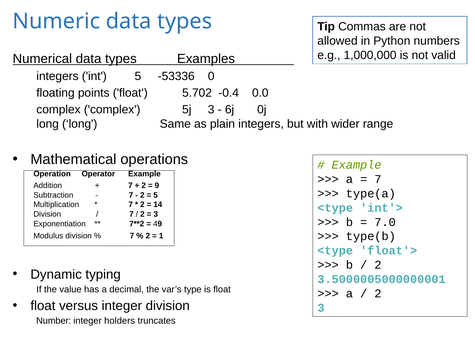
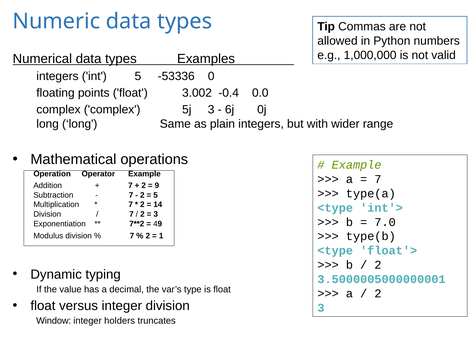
5.702: 5.702 -> 3.002
Number: Number -> Window
